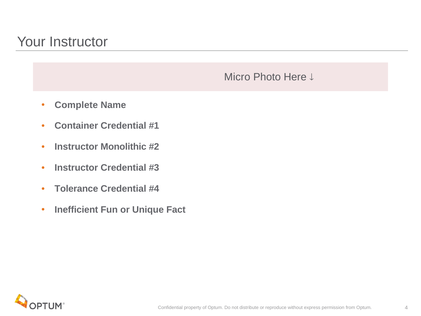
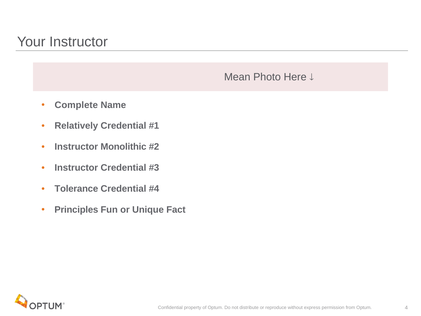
Micro: Micro -> Mean
Container: Container -> Relatively
Inefficient: Inefficient -> Principles
